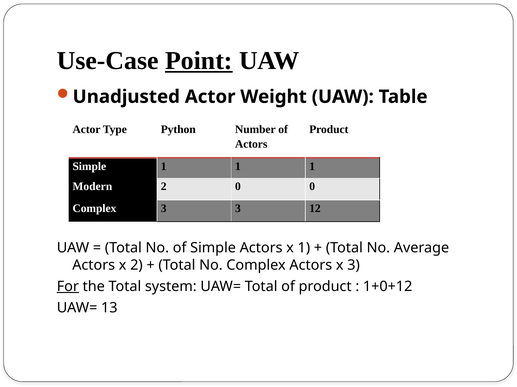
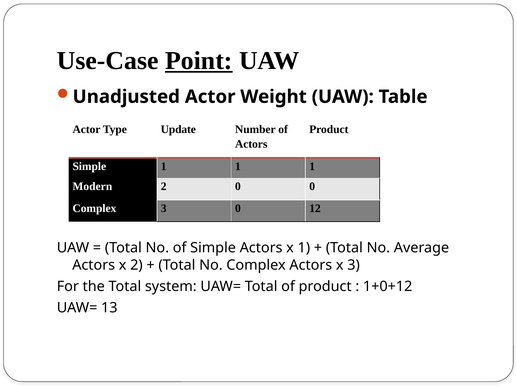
Python: Python -> Update
3 3: 3 -> 0
For underline: present -> none
